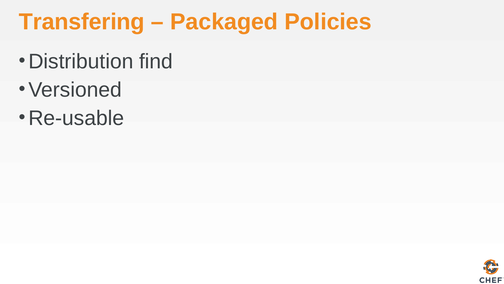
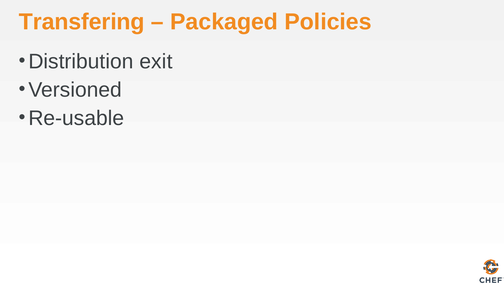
find: find -> exit
